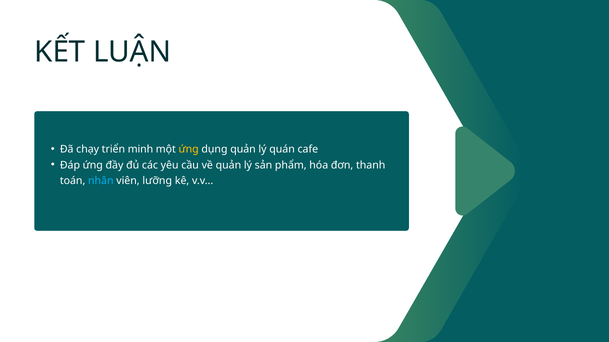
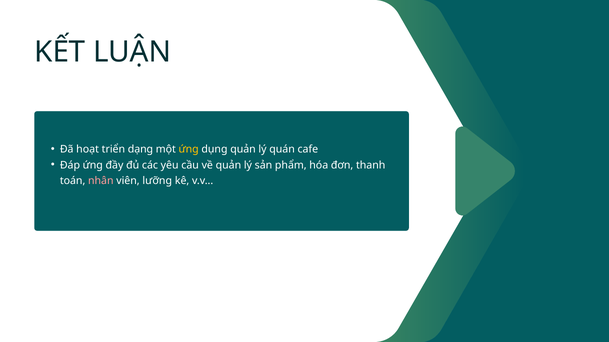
chạy: chạy -> hoạt
minh: minh -> dạng
nhân colour: light blue -> pink
